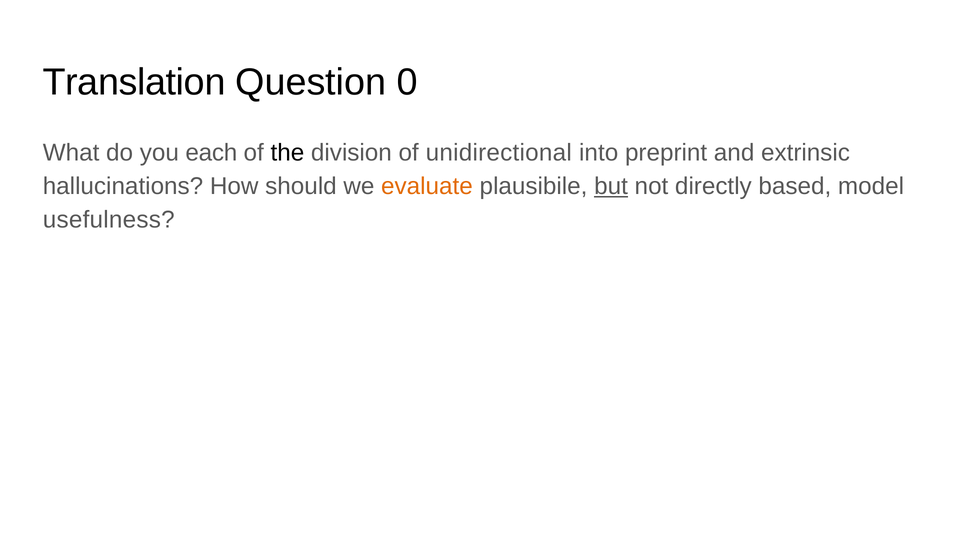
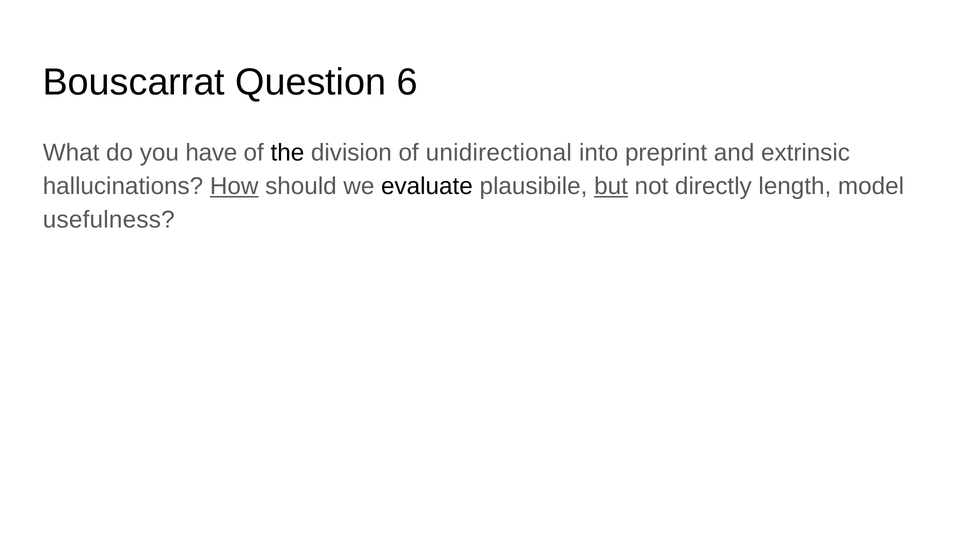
Translation: Translation -> Bouscarrat
0: 0 -> 6
each: each -> have
How underline: none -> present
evaluate colour: orange -> black
based: based -> length
